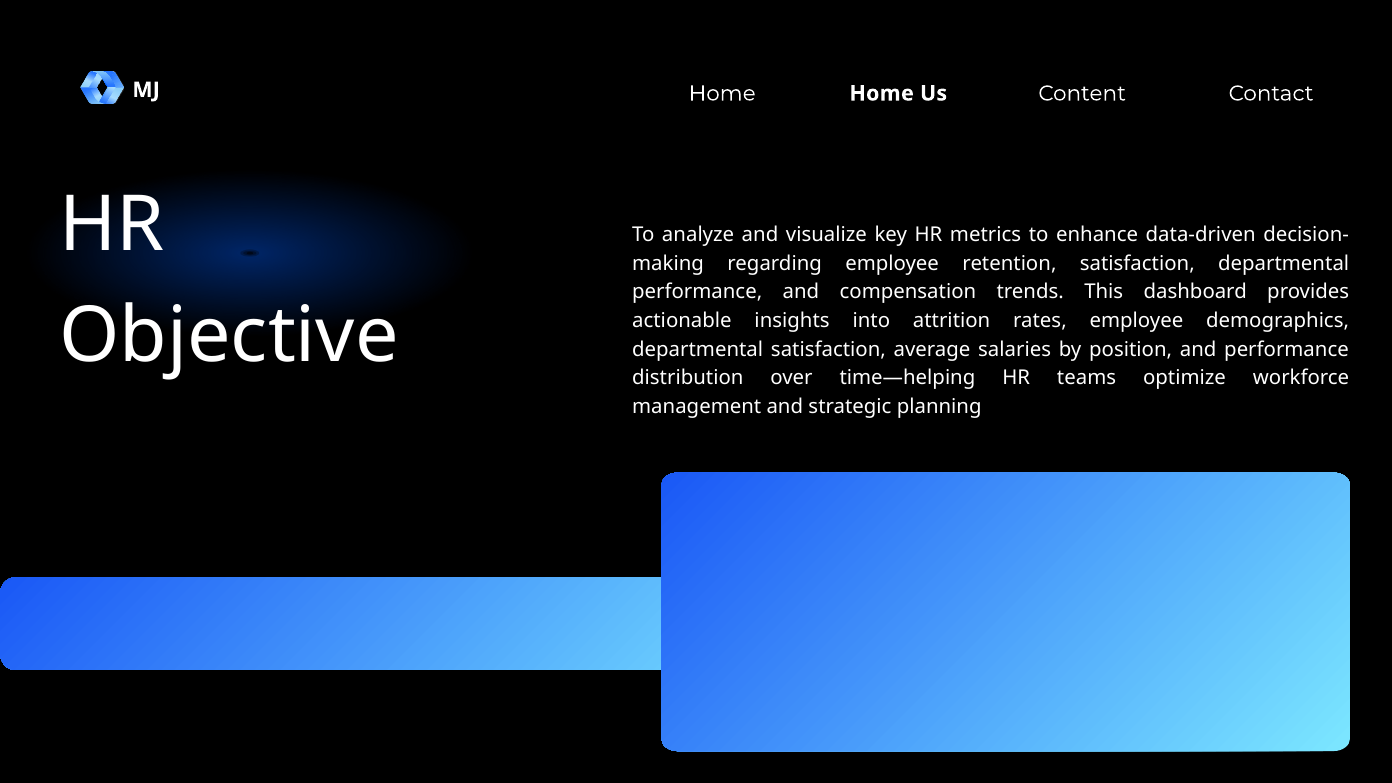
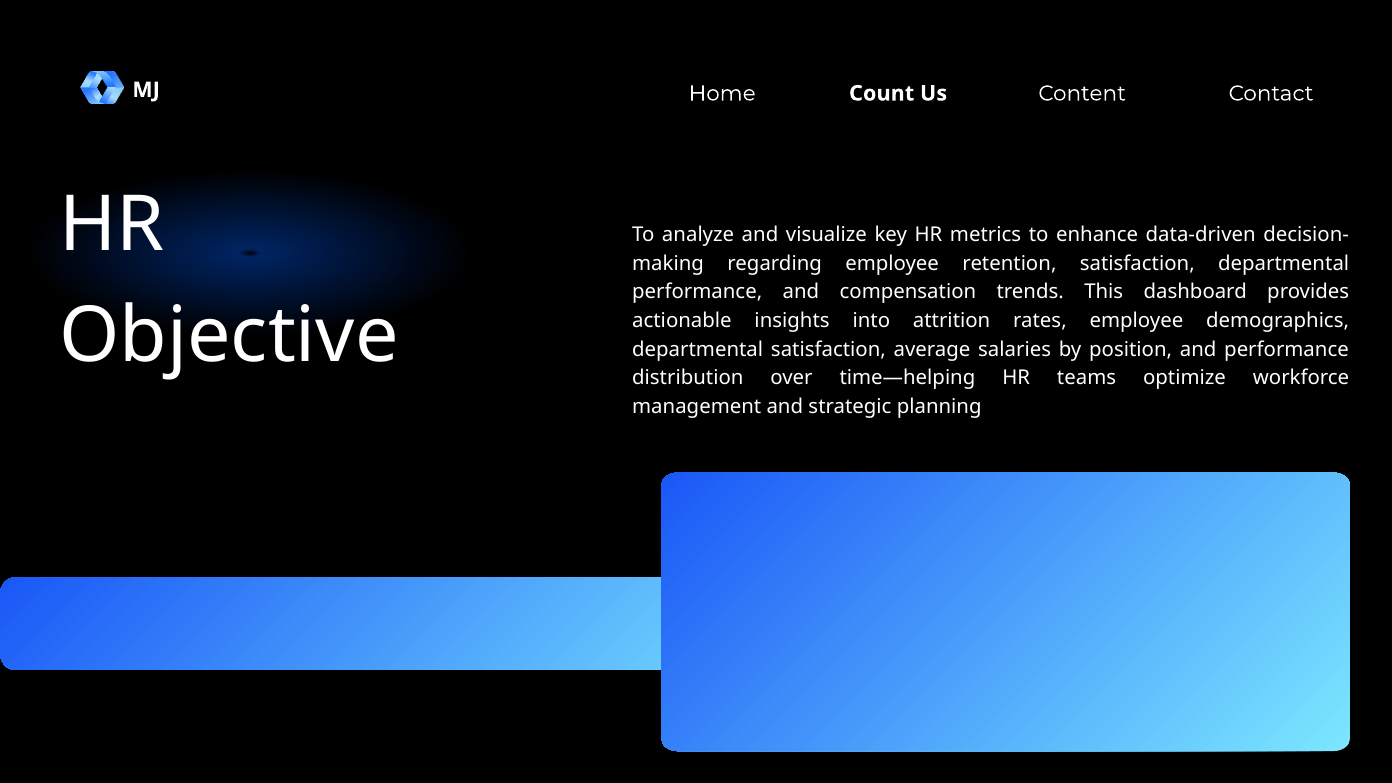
Home at (882, 93): Home -> Count
